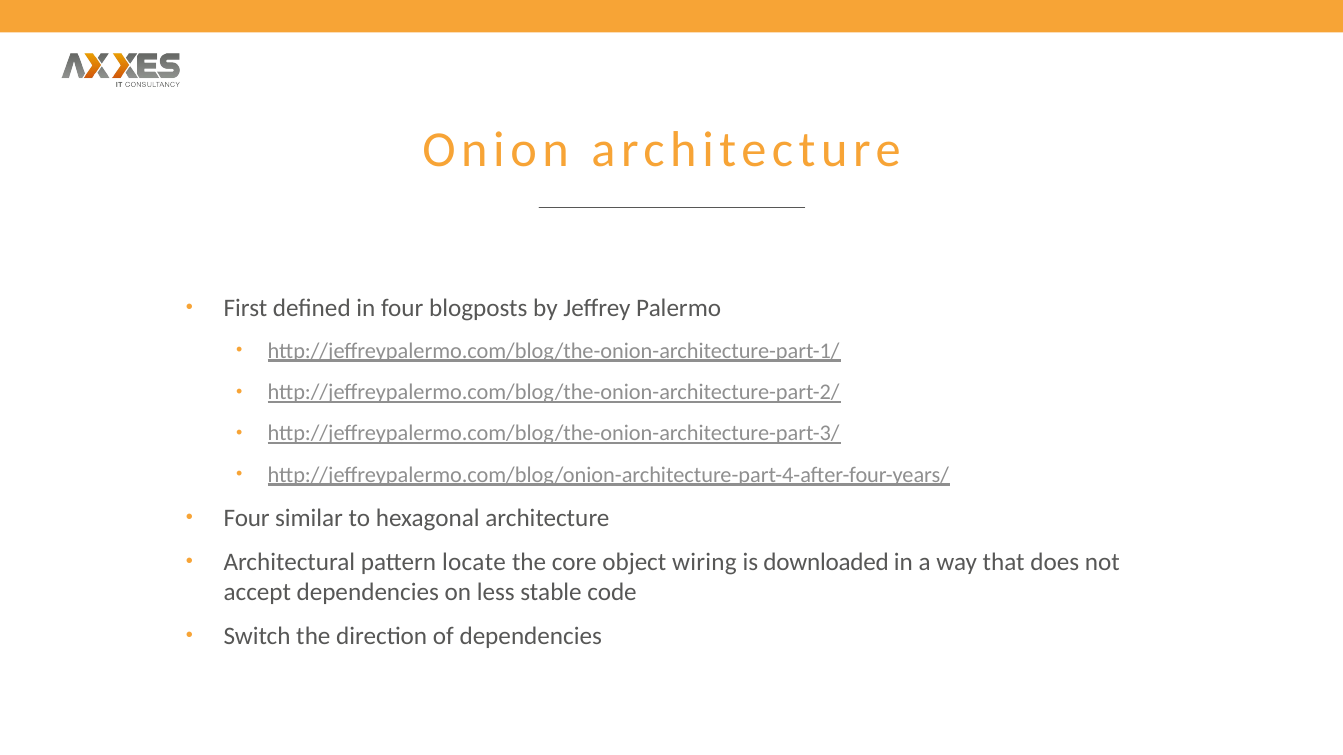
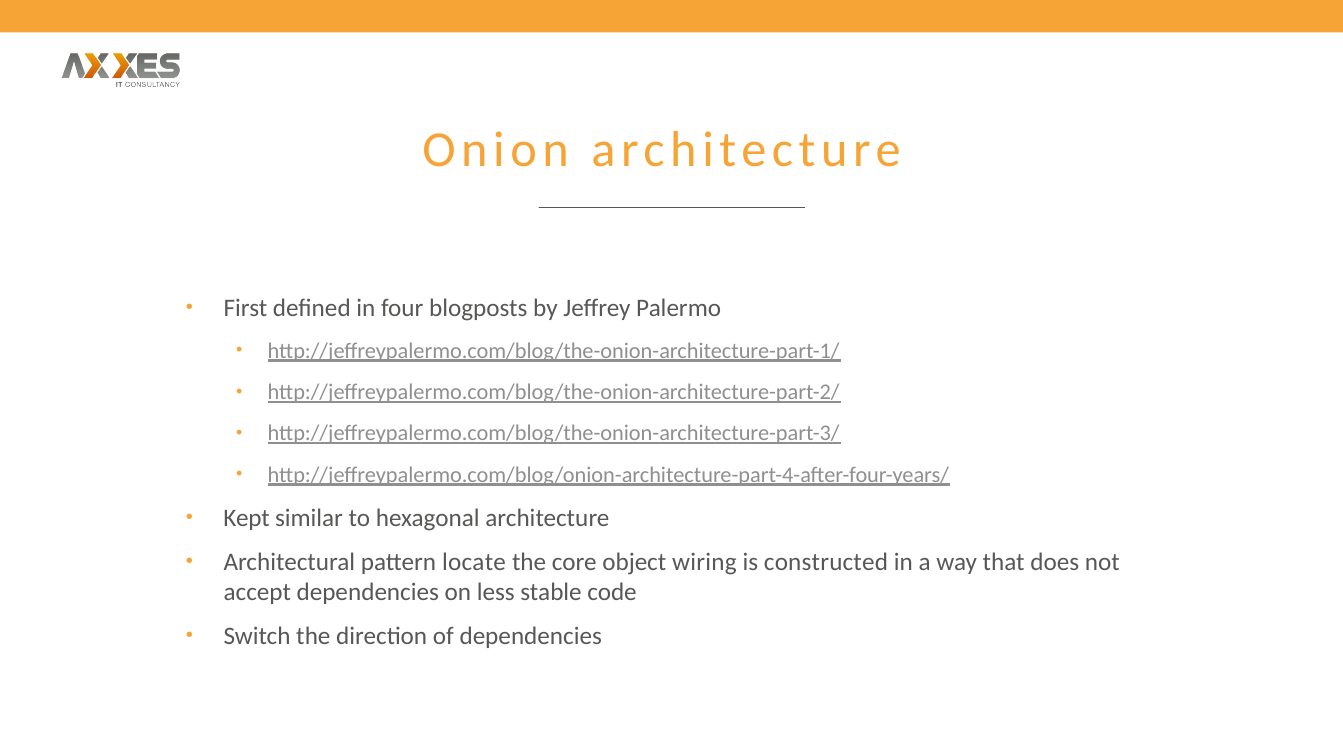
Four at (247, 518): Four -> Kept
downloaded: downloaded -> constructed
